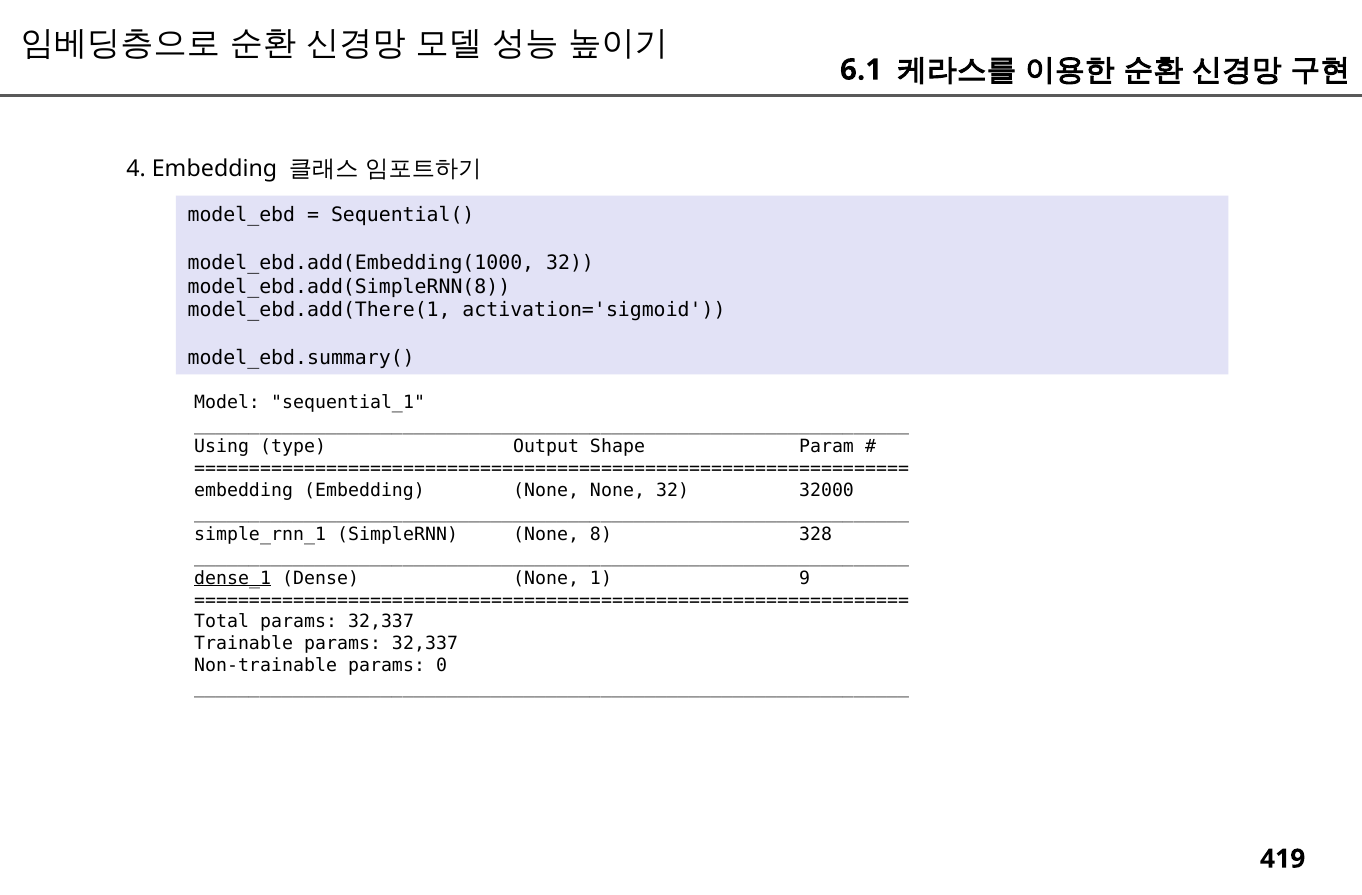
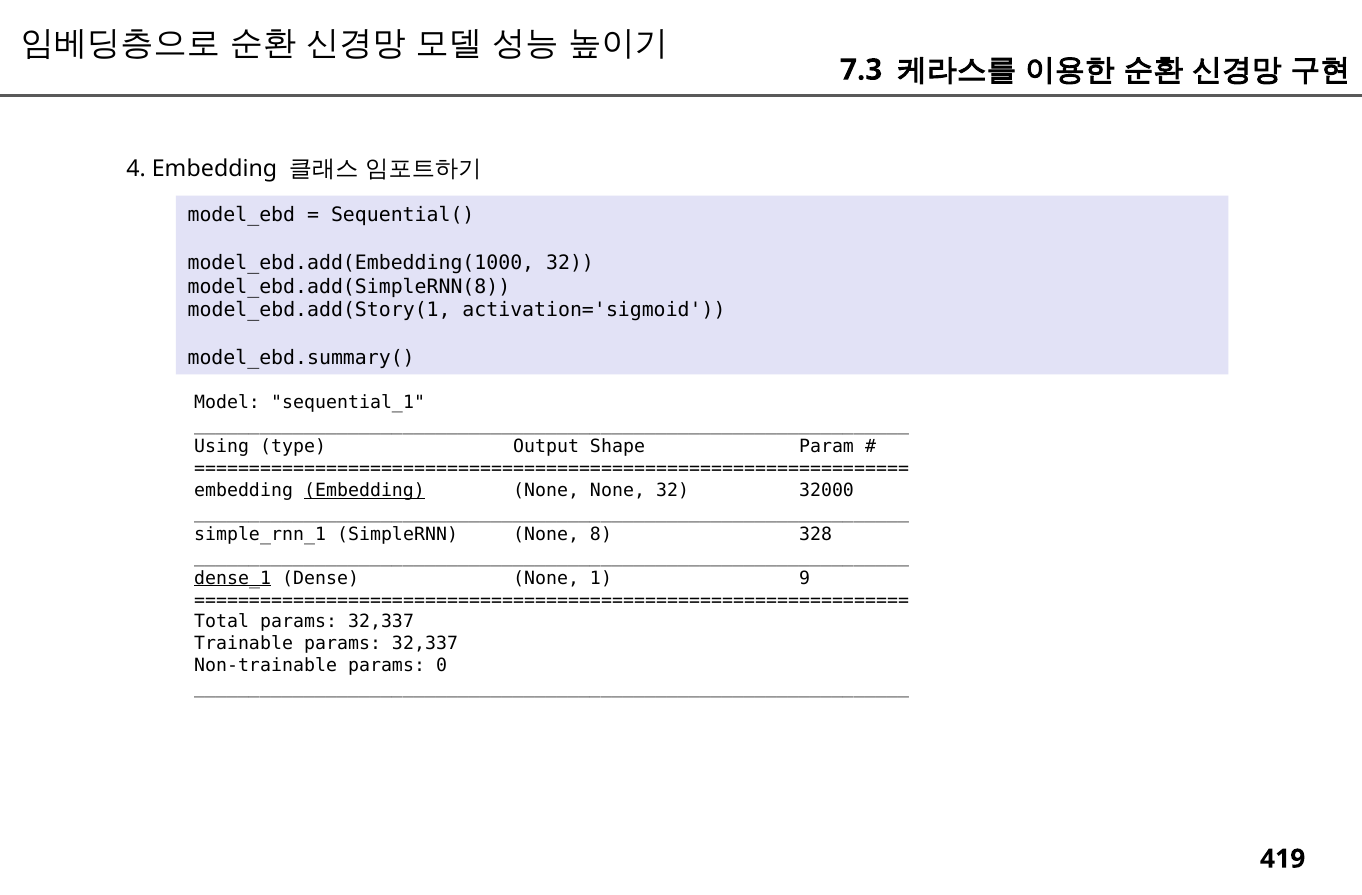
6.1: 6.1 -> 7.3
model_ebd.add(There(1: model_ebd.add(There(1 -> model_ebd.add(Story(1
Embedding at (364, 490) underline: none -> present
